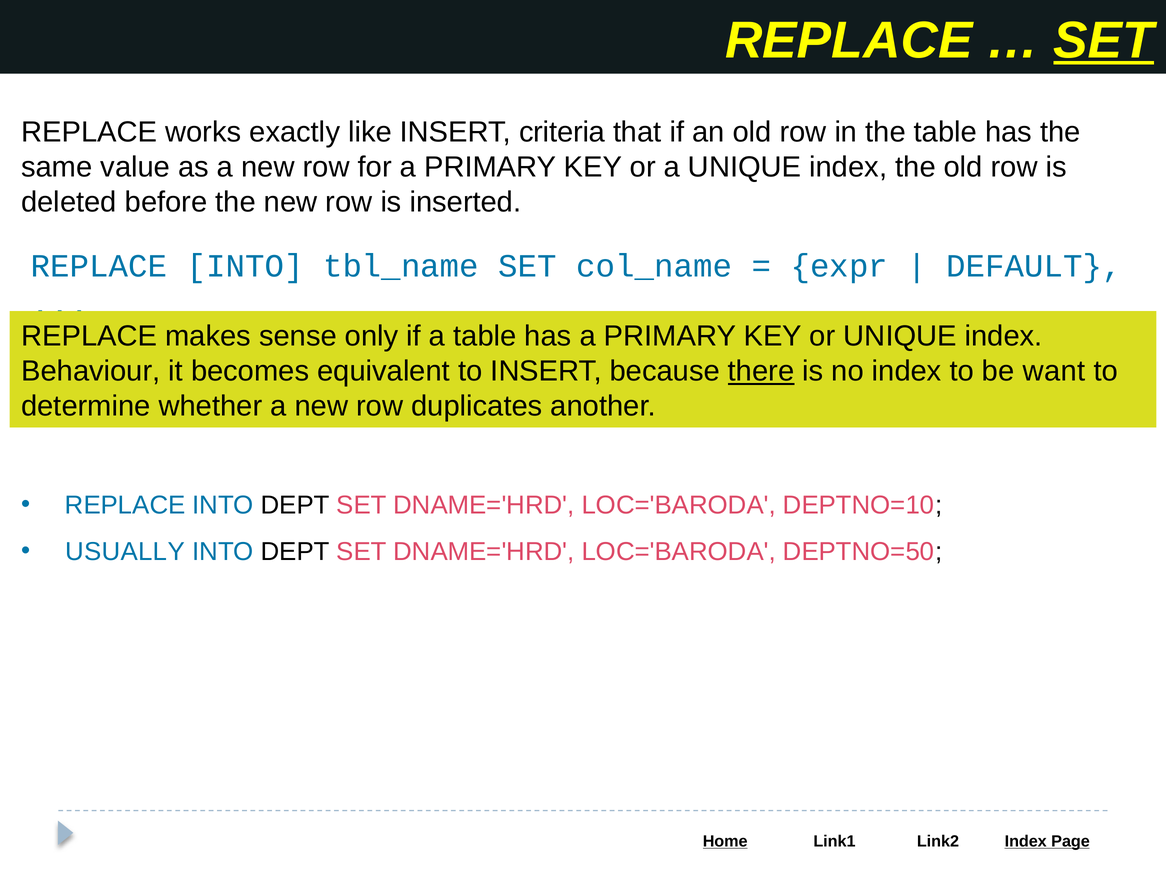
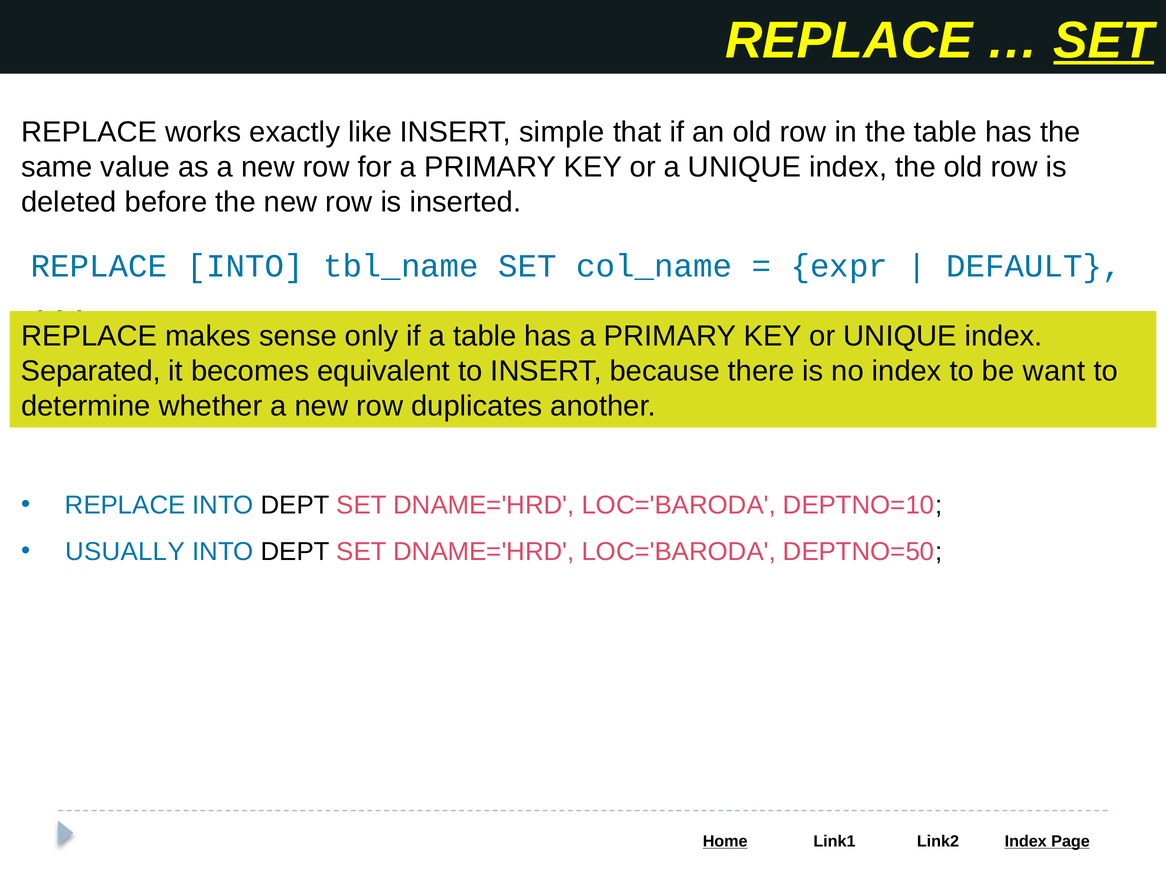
criteria: criteria -> simple
Behaviour: Behaviour -> Separated
there underline: present -> none
